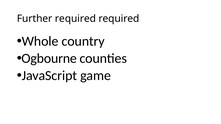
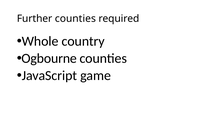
Further required: required -> counties
